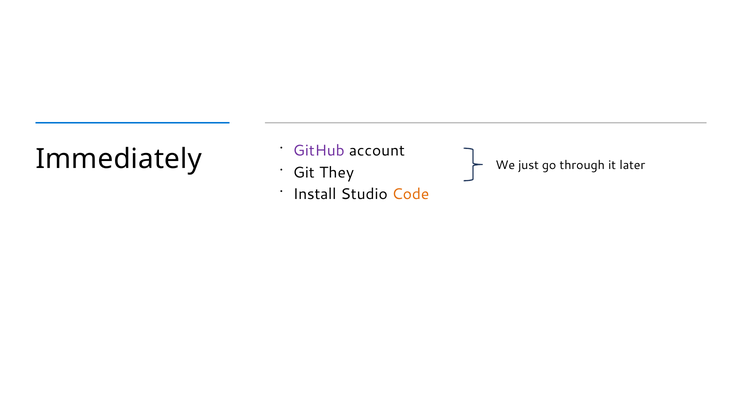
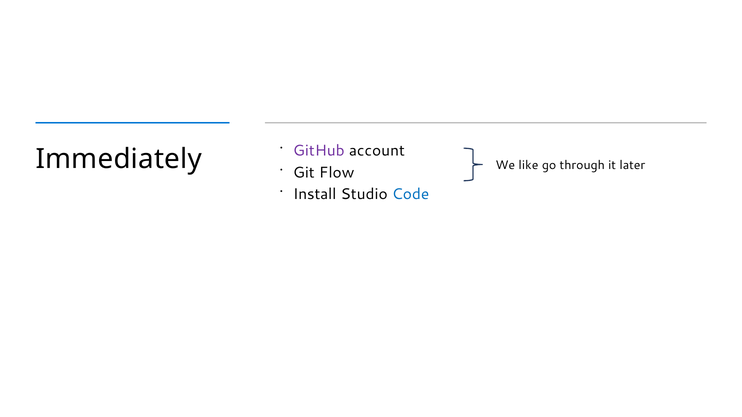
just: just -> like
They: They -> Flow
Code colour: orange -> blue
